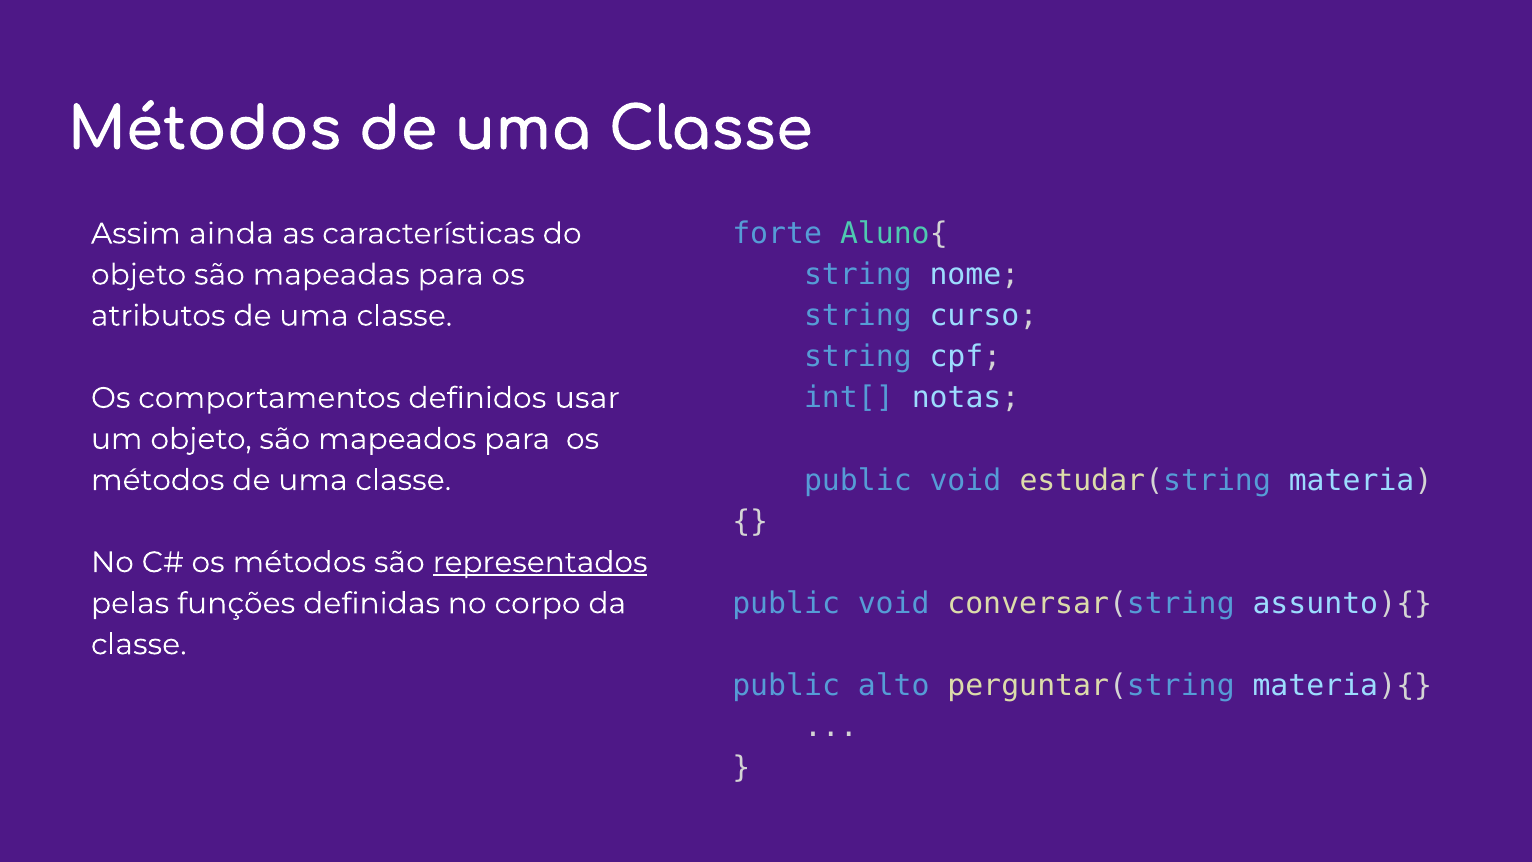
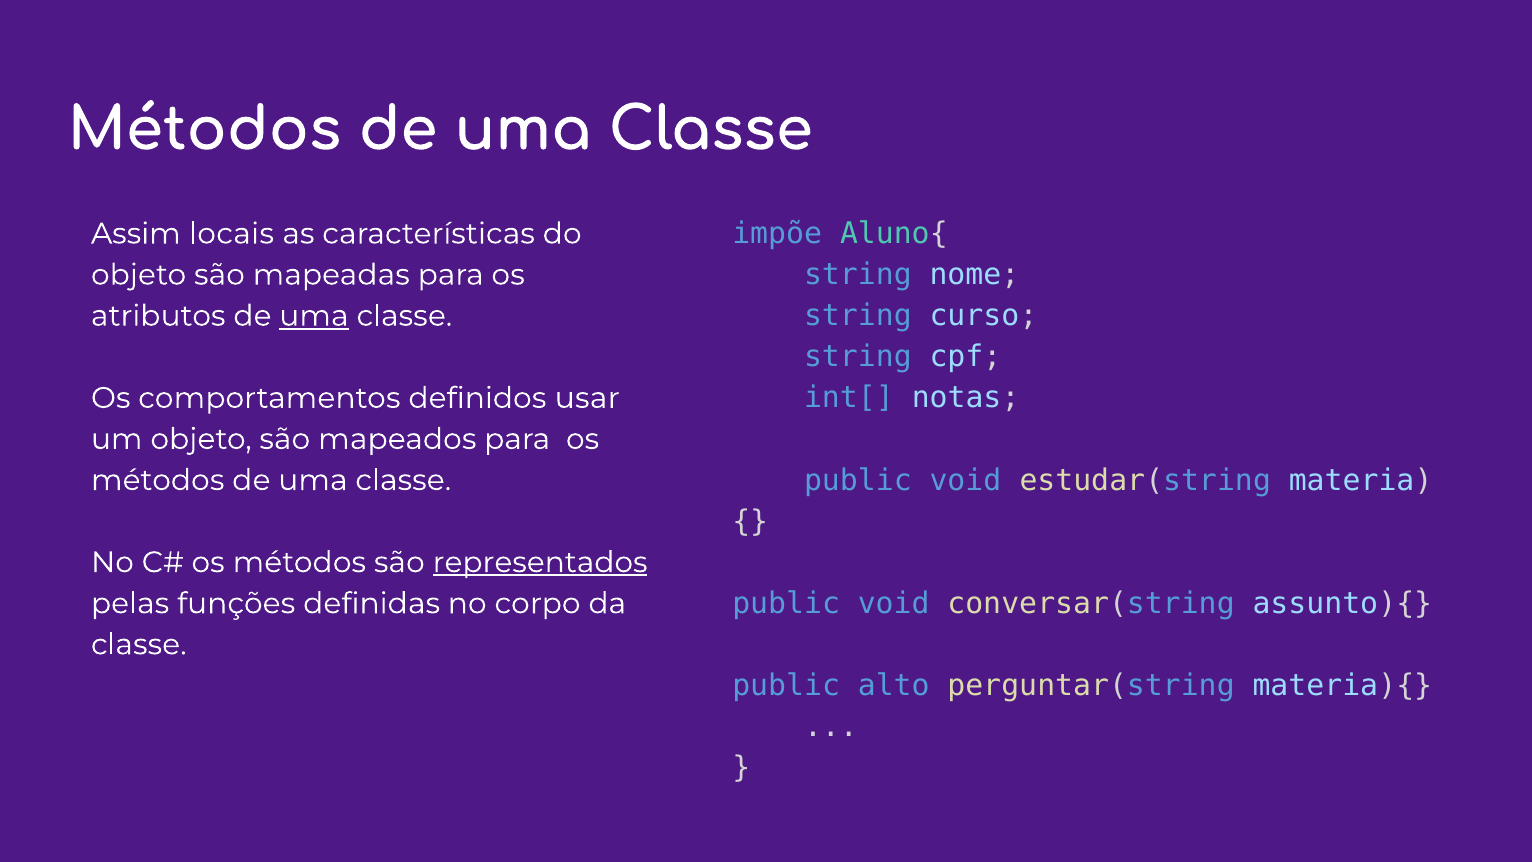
forte: forte -> impõe
ainda: ainda -> locais
uma at (314, 316) underline: none -> present
